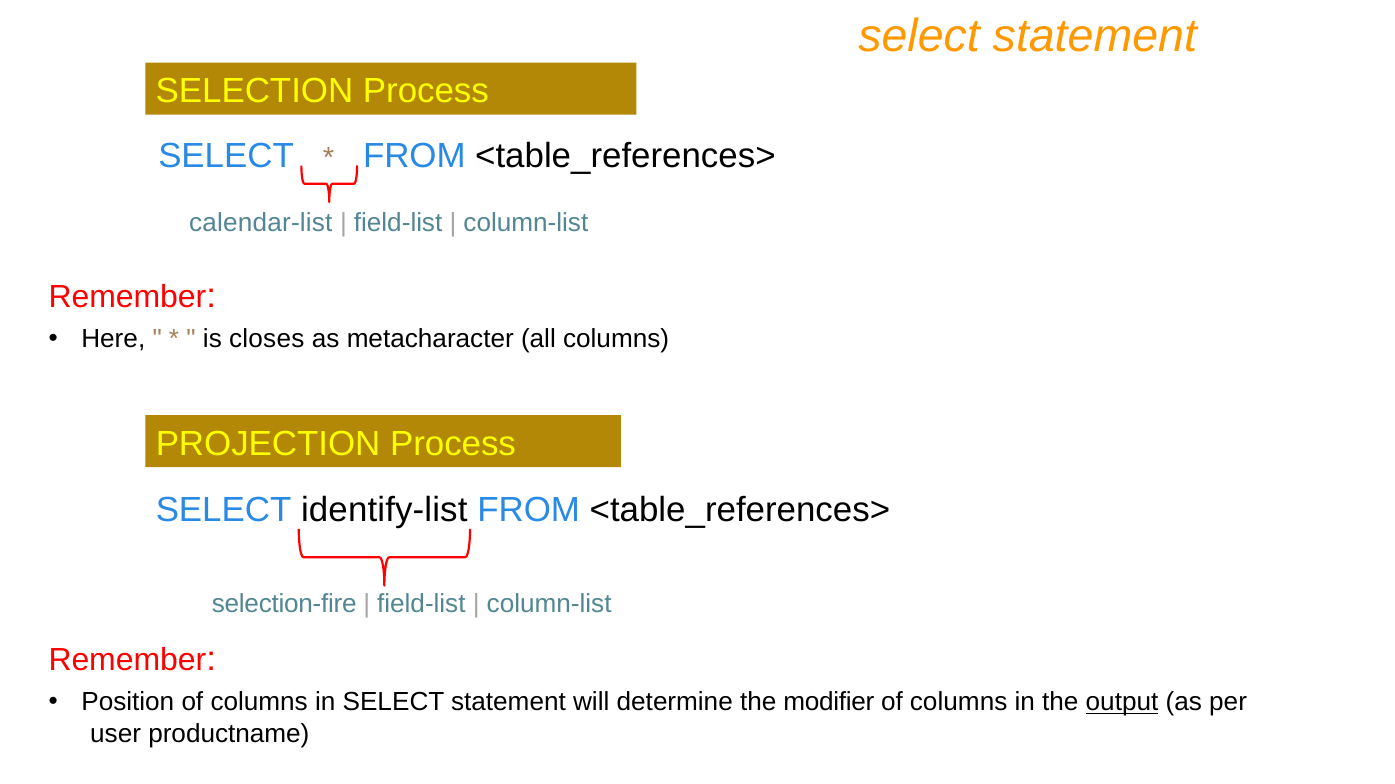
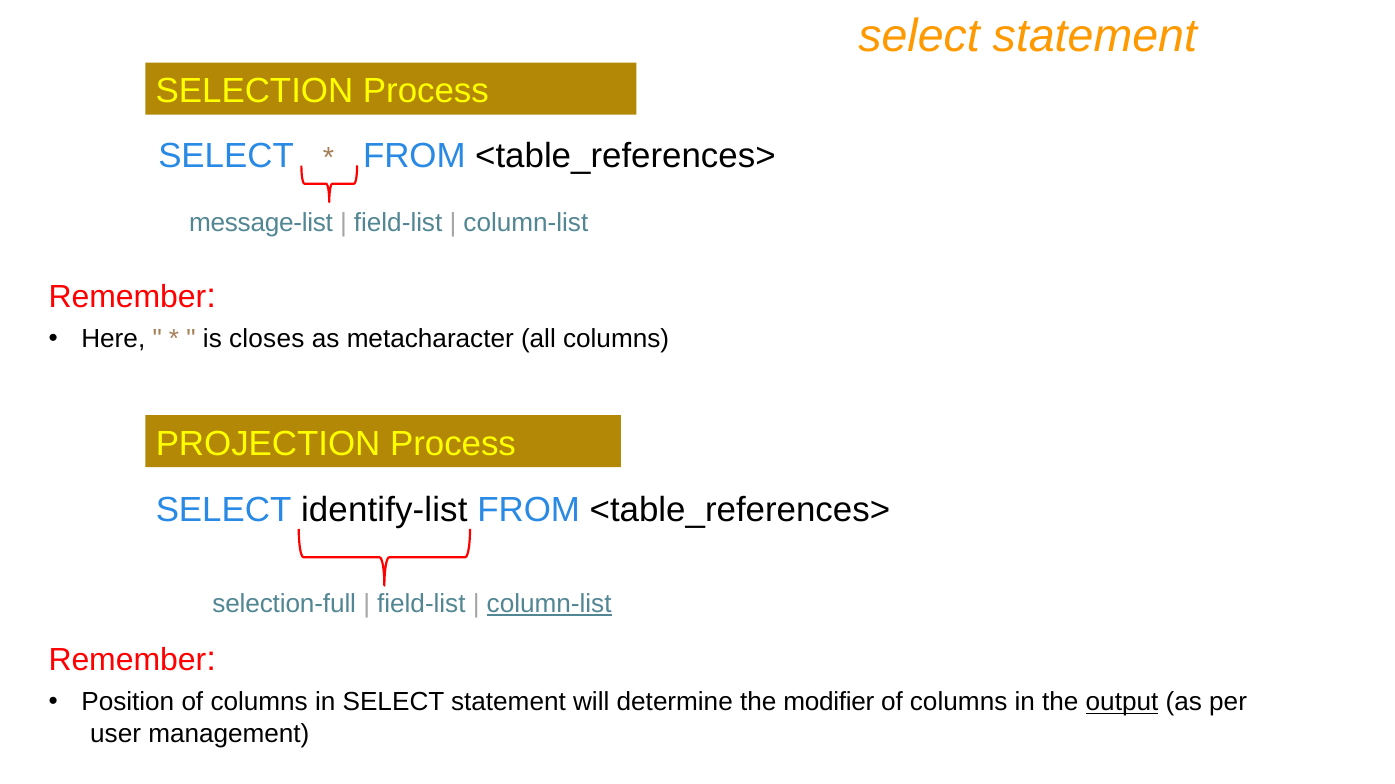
calendar-list: calendar-list -> message-list
selection-fire: selection-fire -> selection-full
column-list at (549, 604) underline: none -> present
productname: productname -> management
